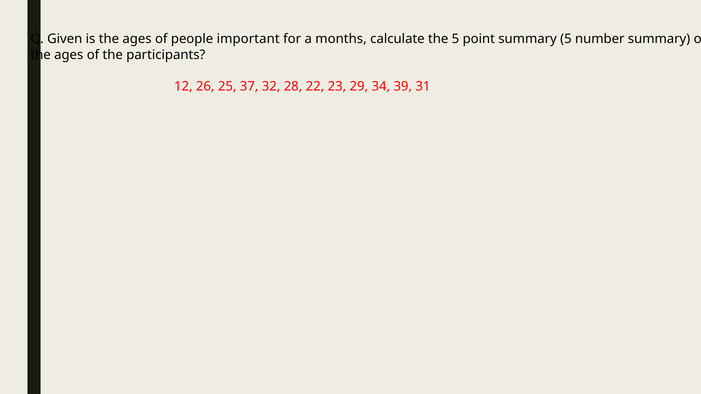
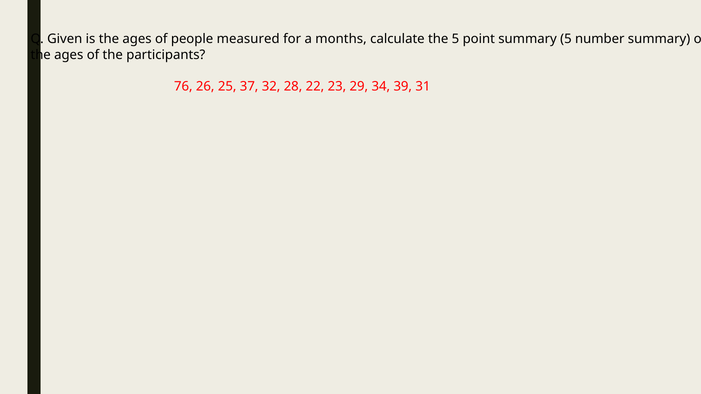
important: important -> measured
12: 12 -> 76
